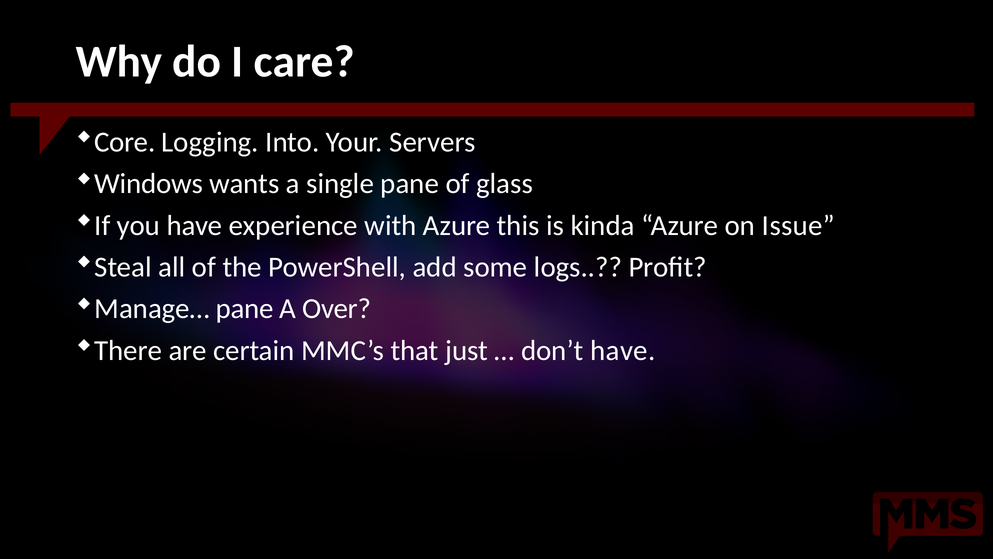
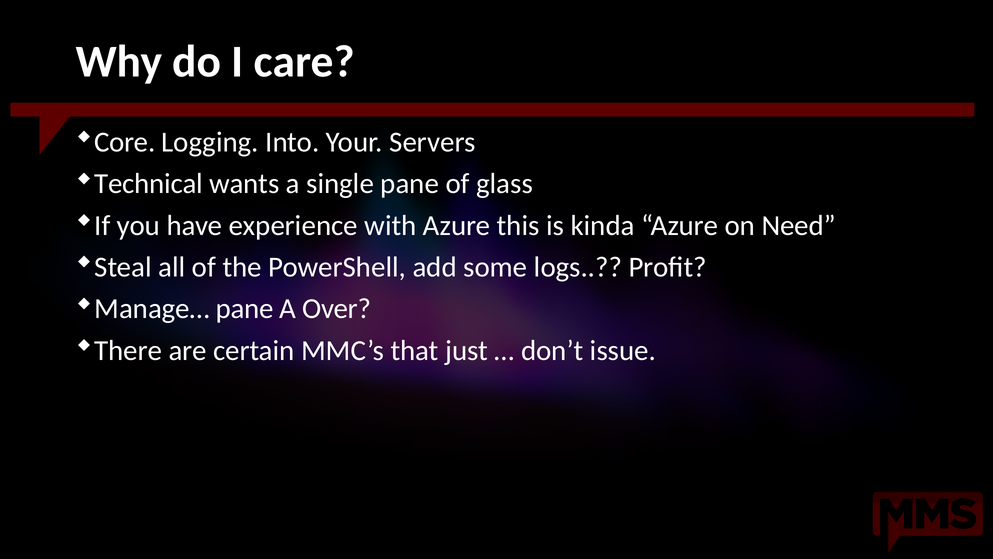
Windows: Windows -> Technical
Issue: Issue -> Need
don’t have: have -> issue
